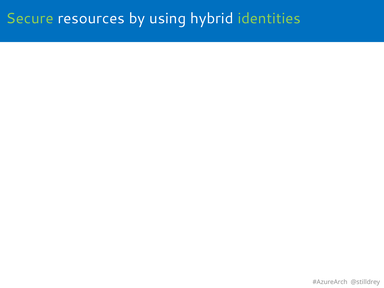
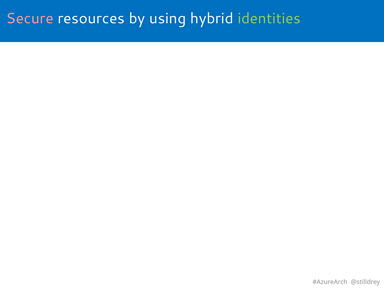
Secure colour: light green -> pink
